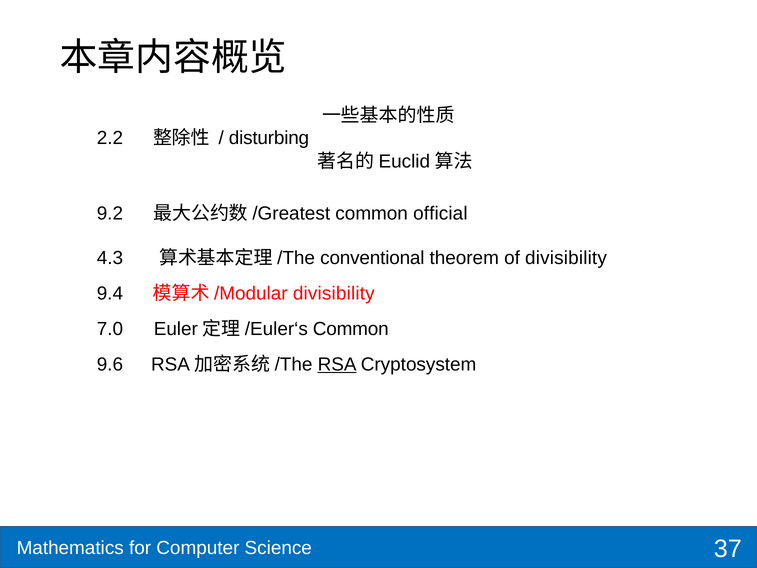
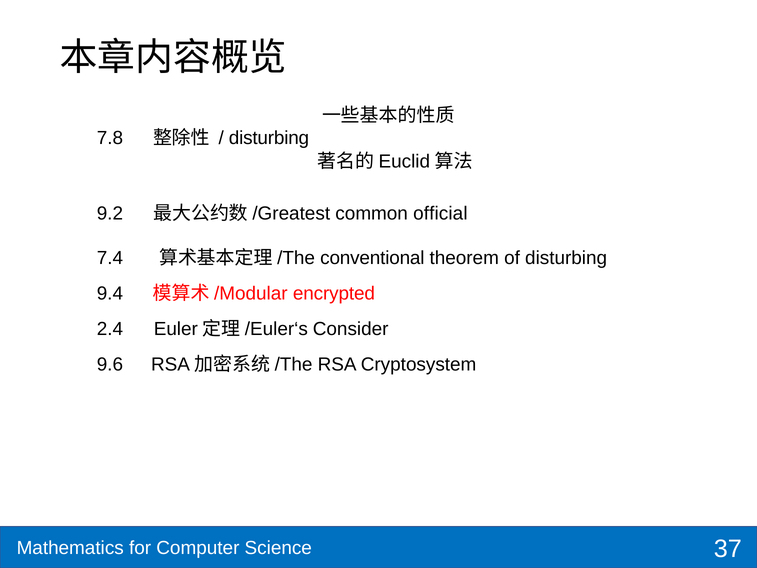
2.2: 2.2 -> 7.8
4.3: 4.3 -> 7.4
of divisibility: divisibility -> disturbing
divisibility at (334, 293): divisibility -> encrypted
7.0: 7.0 -> 2.4
Common at (351, 329): Common -> Consider
RSA underline: present -> none
